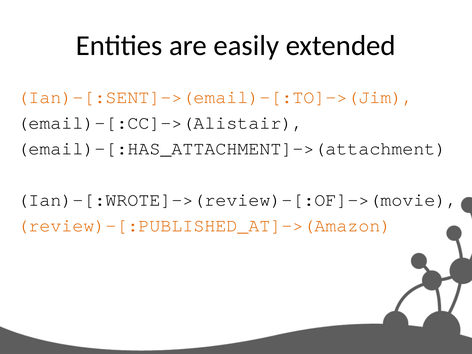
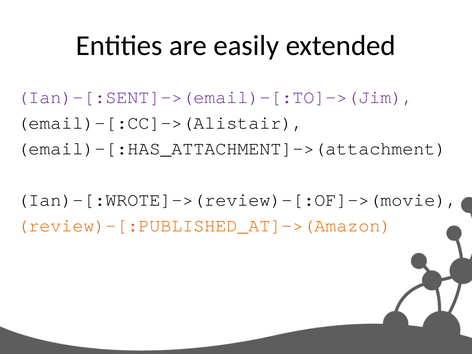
Ian)-[:SENT]->(email)-[:TO]->(Jim colour: orange -> purple
